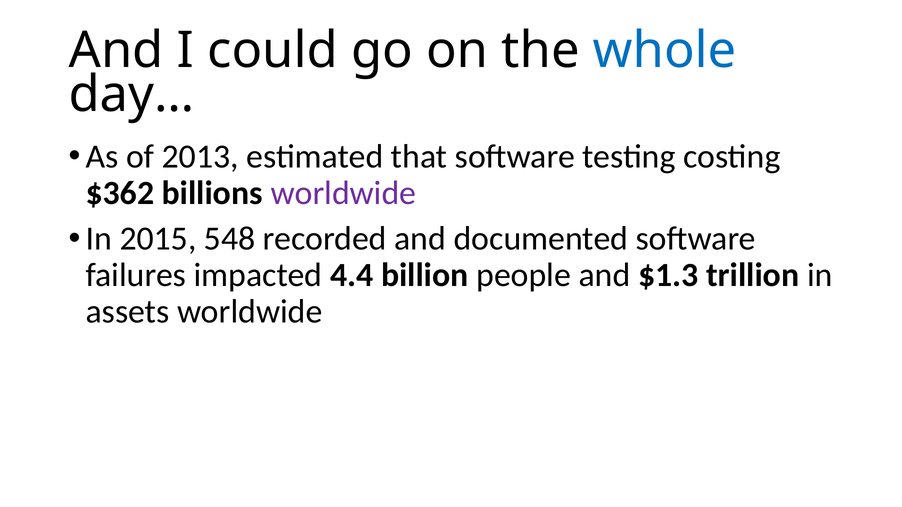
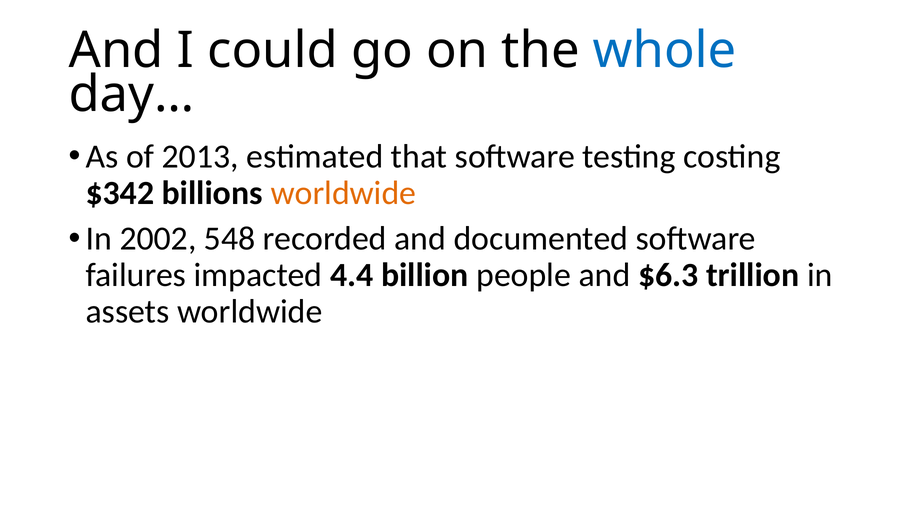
$362: $362 -> $342
worldwide at (343, 193) colour: purple -> orange
2015: 2015 -> 2002
$1.3: $1.3 -> $6.3
